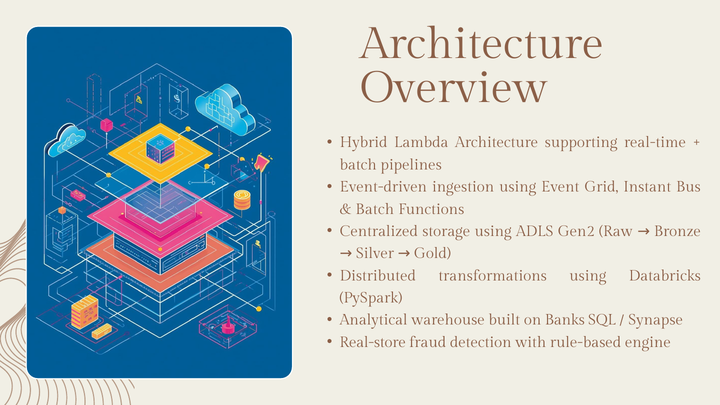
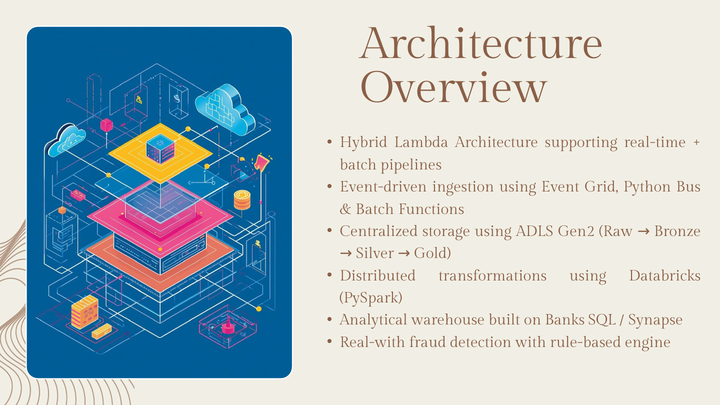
Instant: Instant -> Python
Real-store: Real-store -> Real-with
